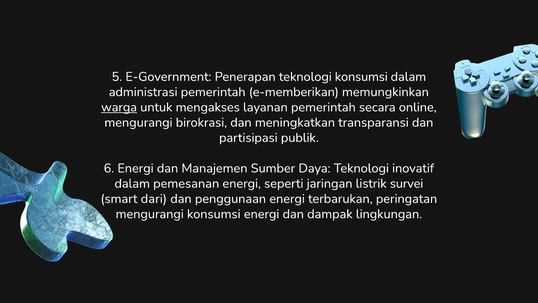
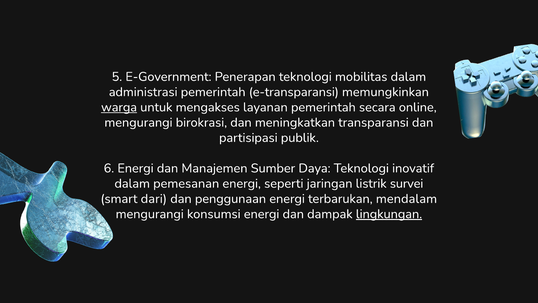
teknologi konsumsi: konsumsi -> mobilitas
e-memberikan: e-memberikan -> e-transparansi
peringatan: peringatan -> mendalam
lingkungan underline: none -> present
